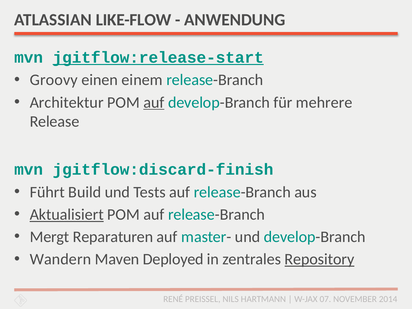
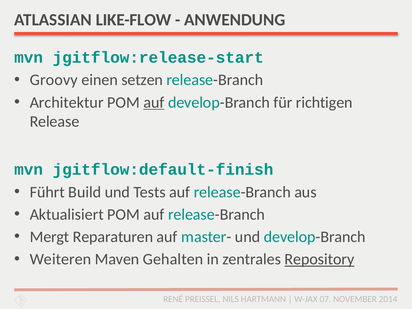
jgitflow:release-start underline: present -> none
einem: einem -> setzen
mehrere: mehrere -> richtigen
jgitflow:discard-finish: jgitflow:discard-finish -> jgitflow:default-finish
Aktualisiert underline: present -> none
Wandern: Wandern -> Weiteren
Deployed: Deployed -> Gehalten
